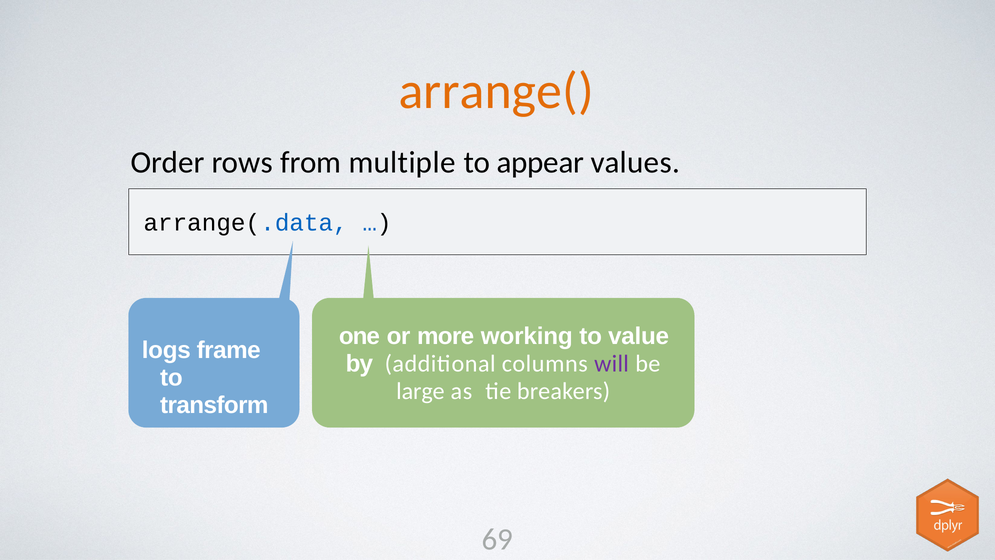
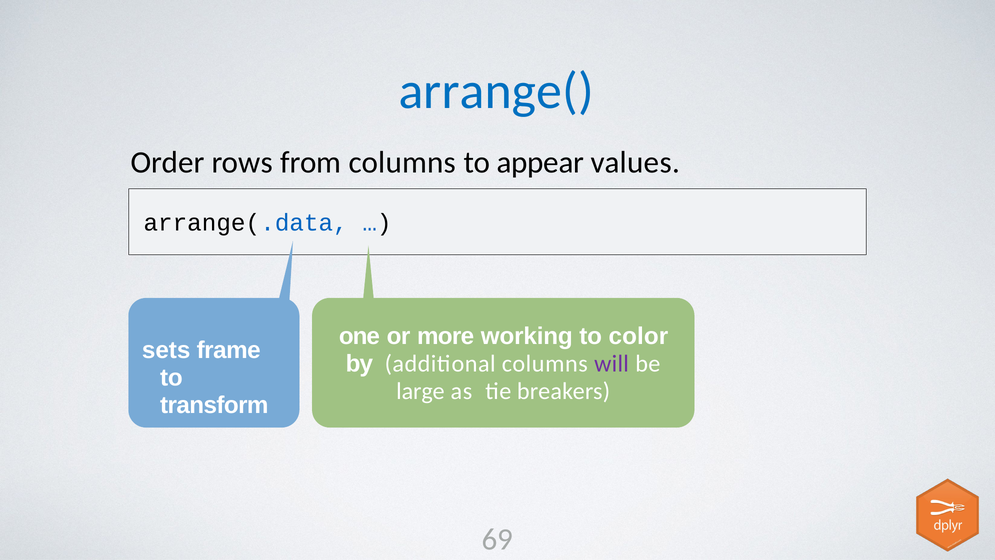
arrange( colour: orange -> blue
from multiple: multiple -> columns
value: value -> color
logs: logs -> sets
